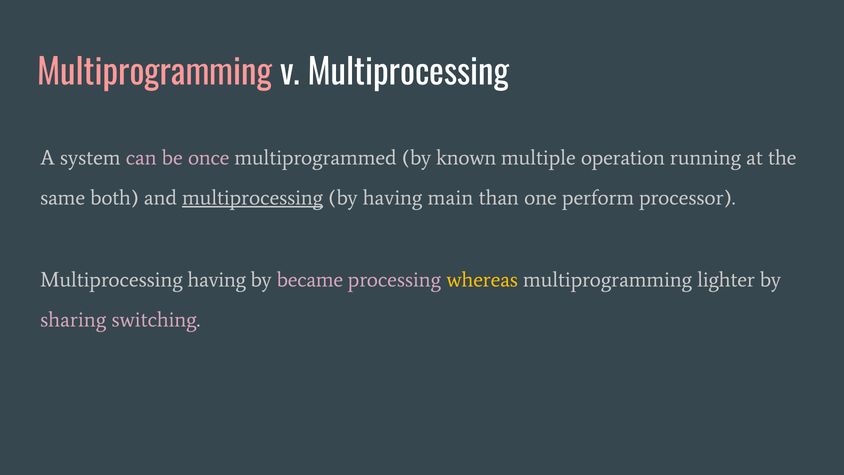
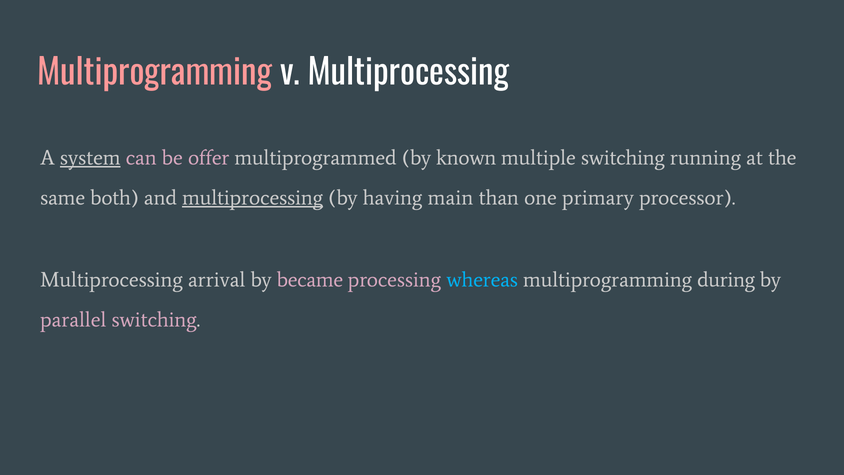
system underline: none -> present
once: once -> offer
multiple operation: operation -> switching
perform: perform -> primary
Multiprocessing having: having -> arrival
whereas colour: yellow -> light blue
lighter: lighter -> during
sharing: sharing -> parallel
